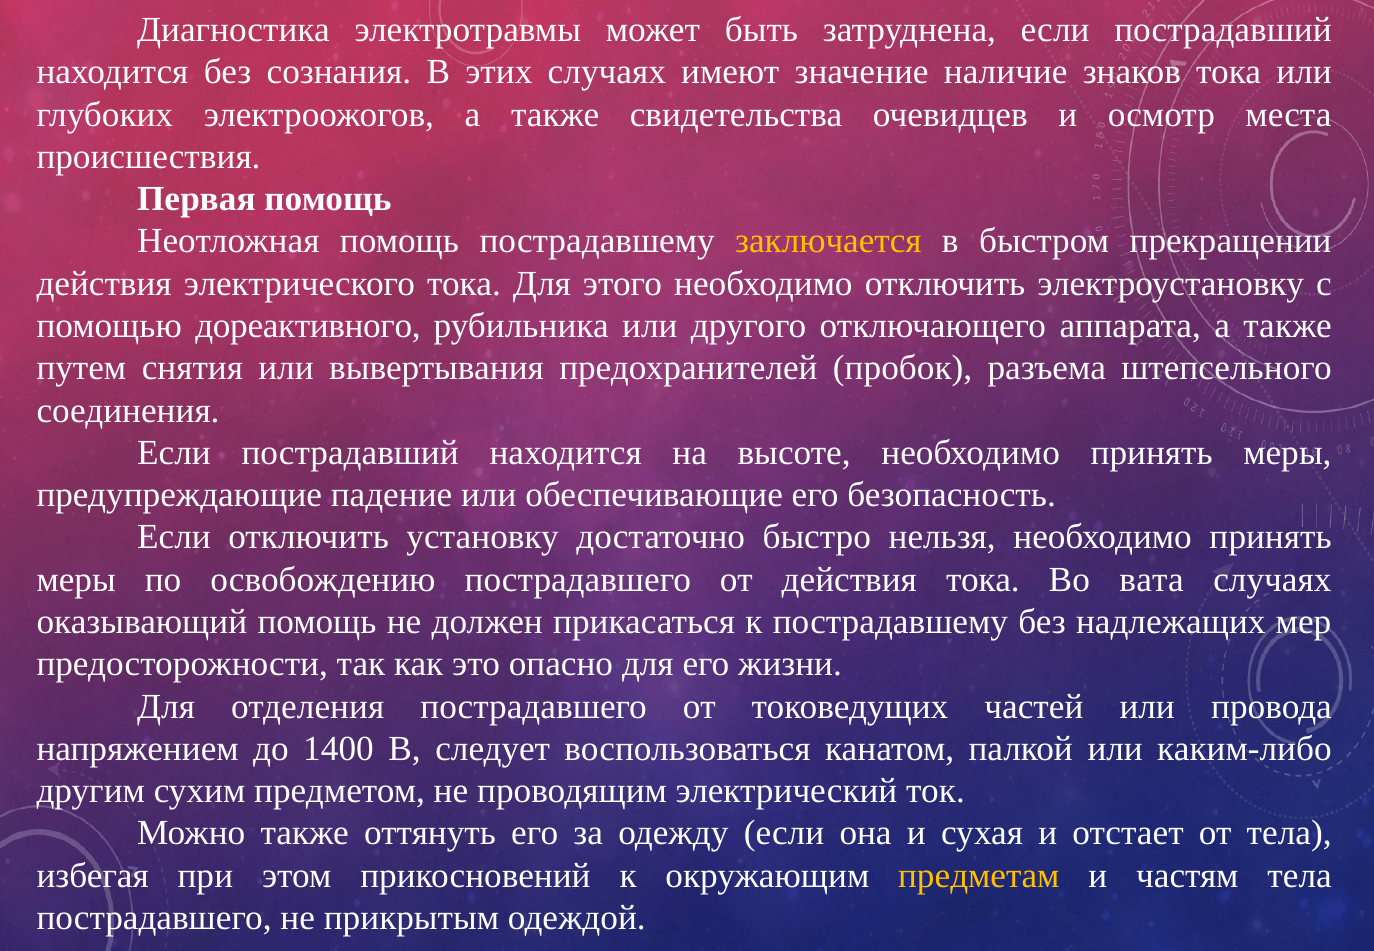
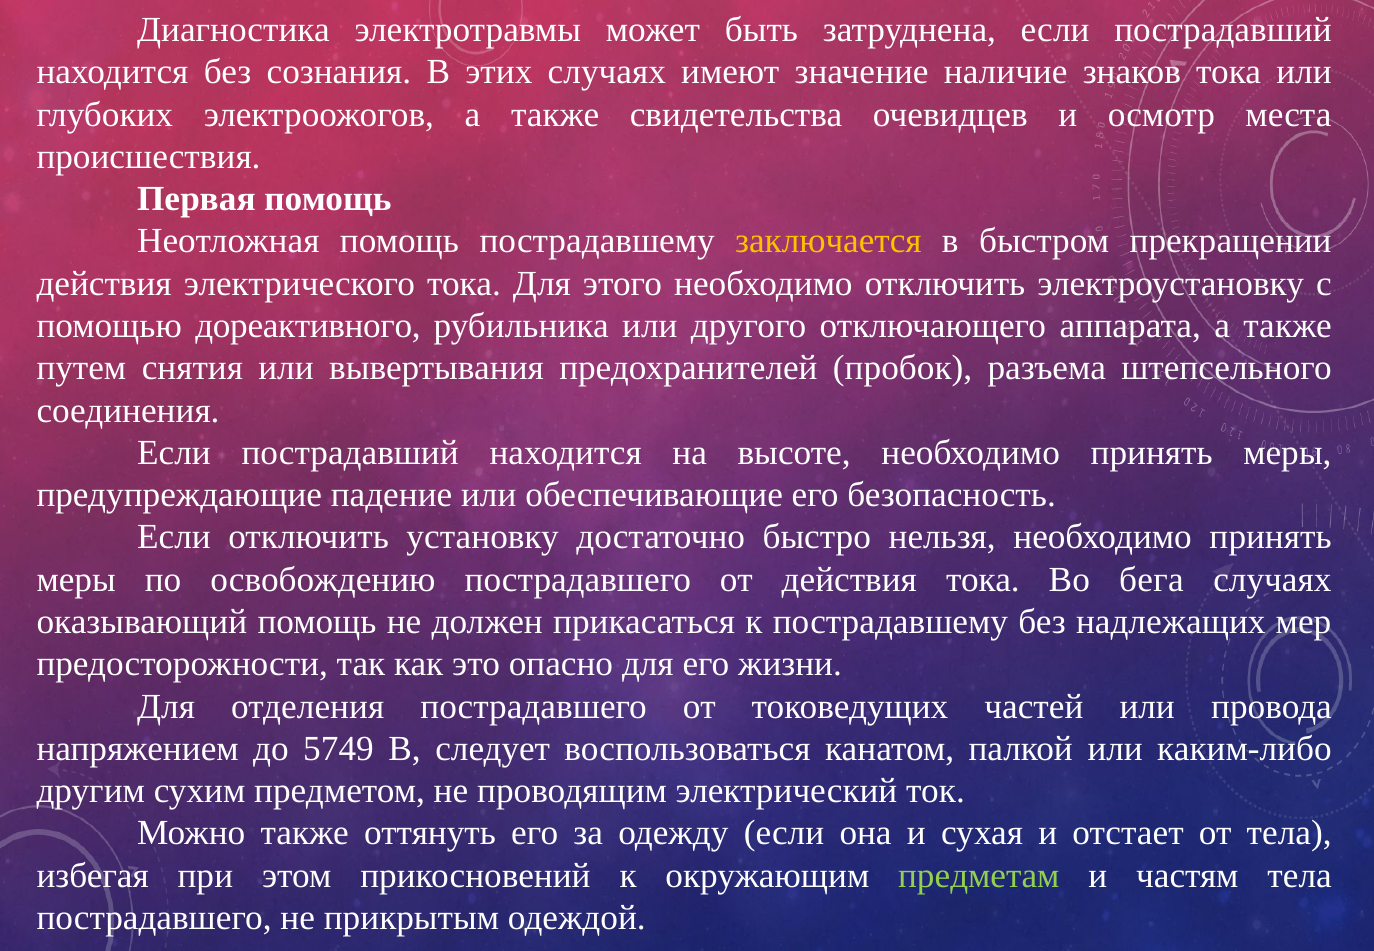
вата: вата -> бега
1400: 1400 -> 5749
предметам colour: yellow -> light green
